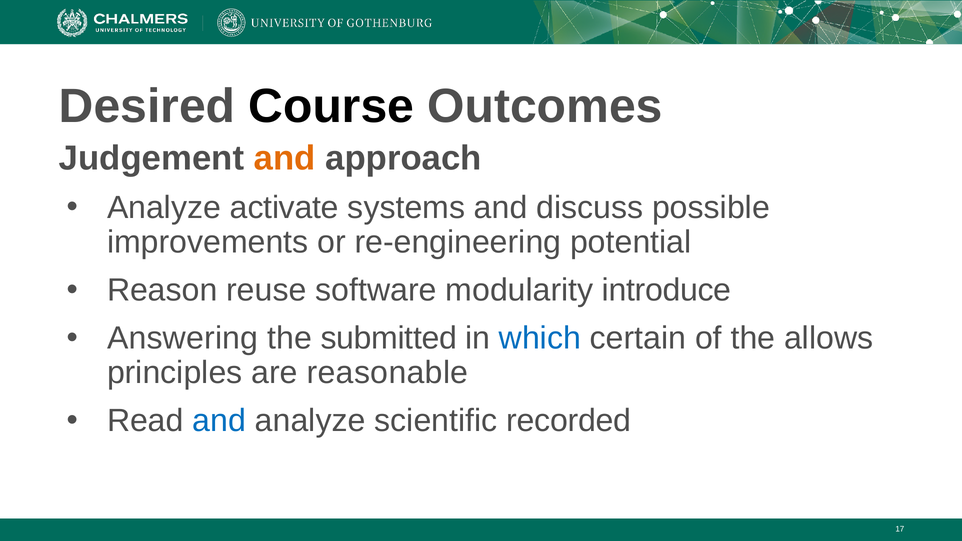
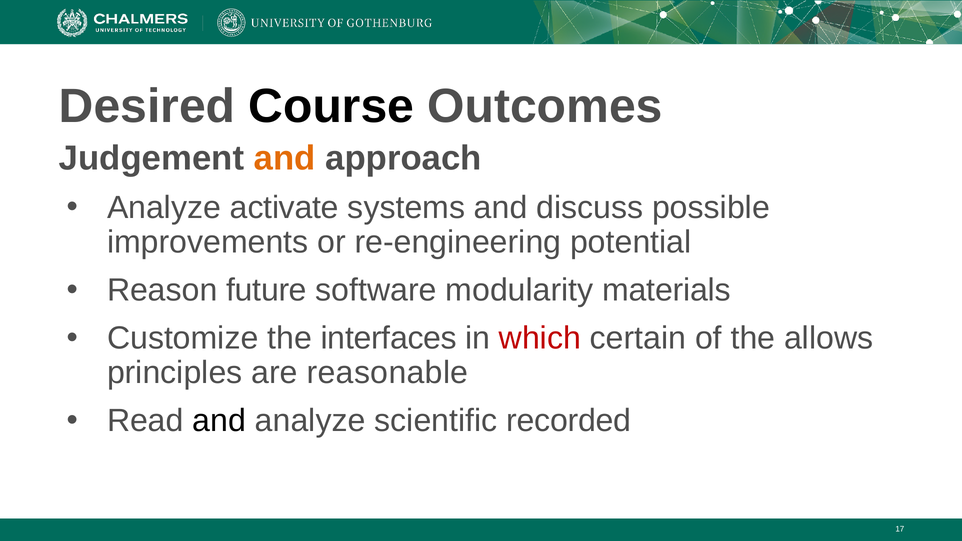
reuse: reuse -> future
introduce: introduce -> materials
Answering: Answering -> Customize
submitted: submitted -> interfaces
which colour: blue -> red
and at (219, 421) colour: blue -> black
